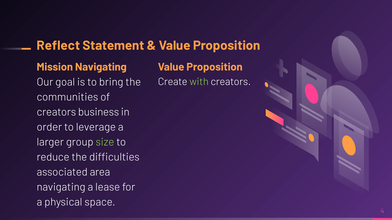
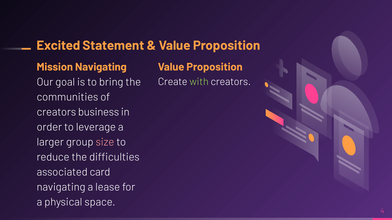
Reflect: Reflect -> Excited
size colour: light green -> pink
area: area -> card
